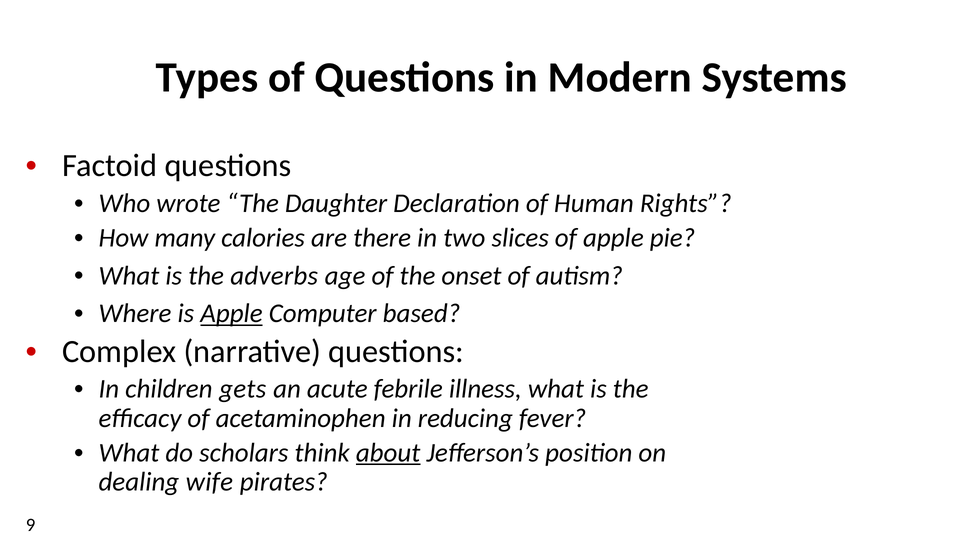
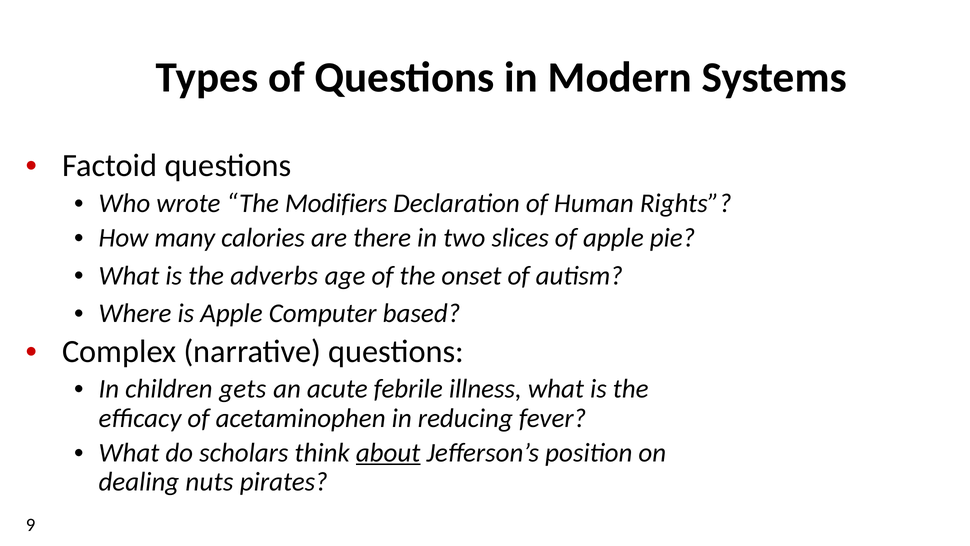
Daughter: Daughter -> Modifiers
Apple at (231, 313) underline: present -> none
wife: wife -> nuts
